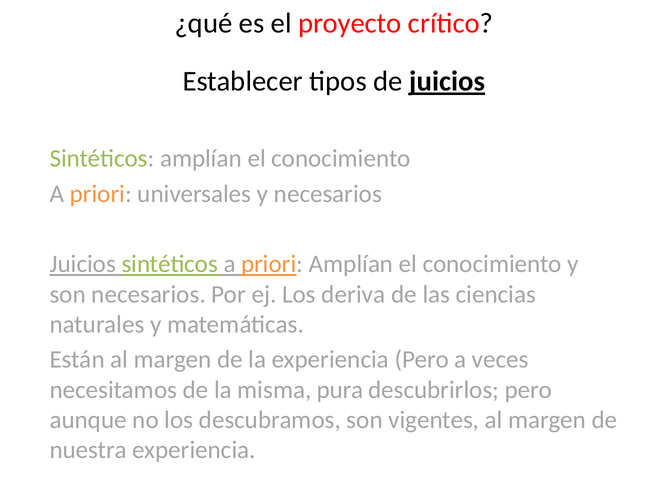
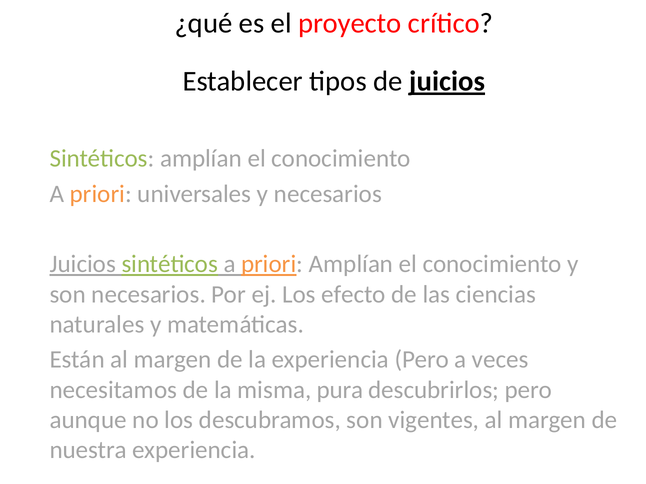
deriva: deriva -> efecto
